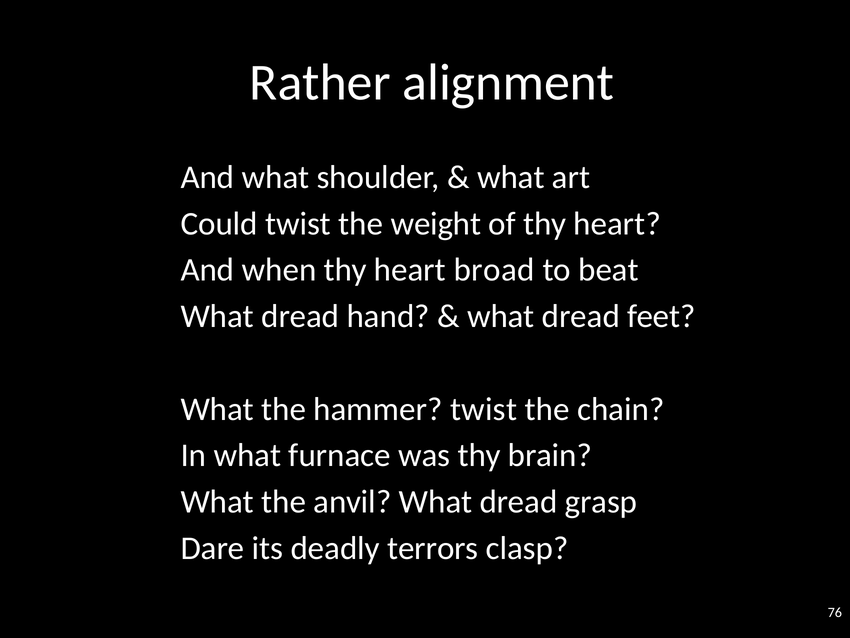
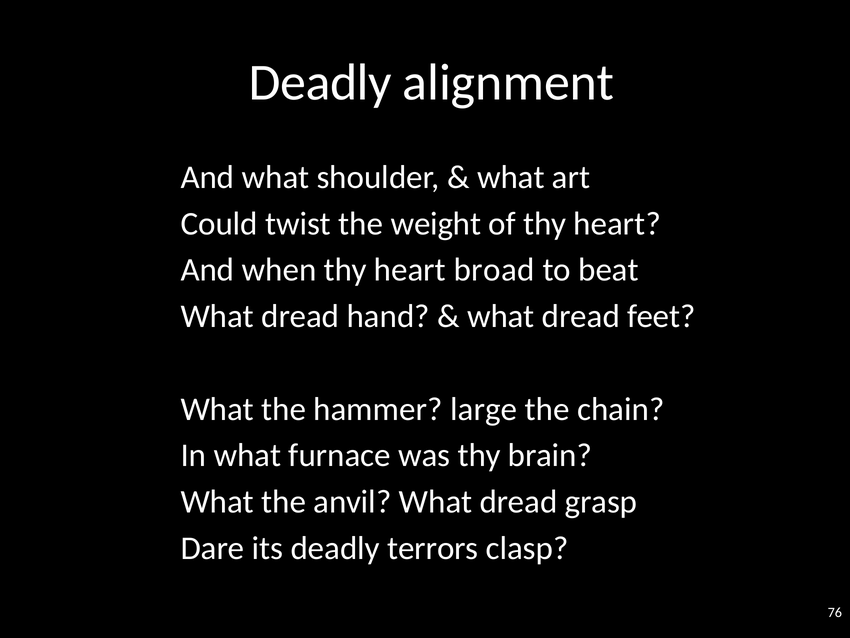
Rather at (320, 82): Rather -> Deadly
hammer twist: twist -> large
